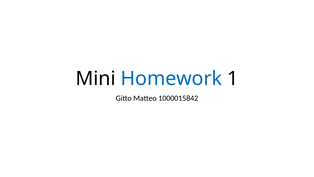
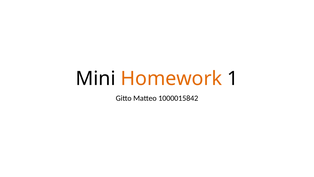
Homework colour: blue -> orange
